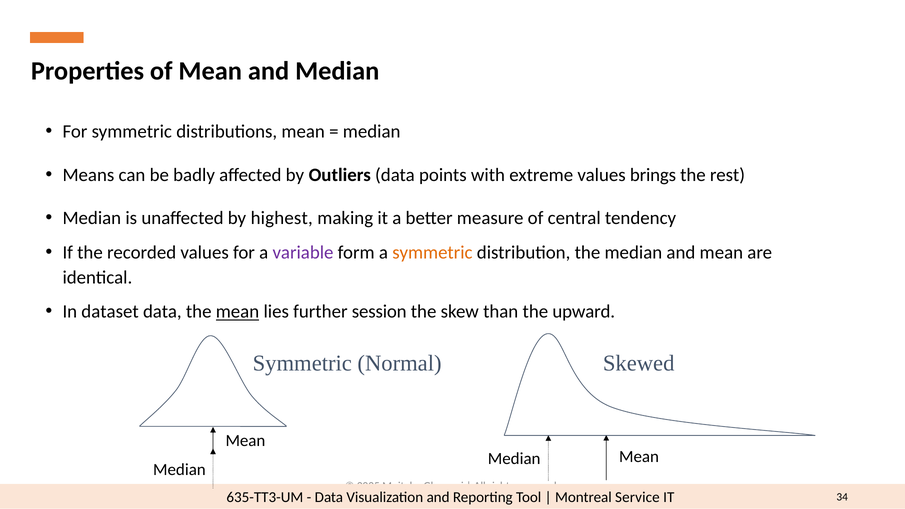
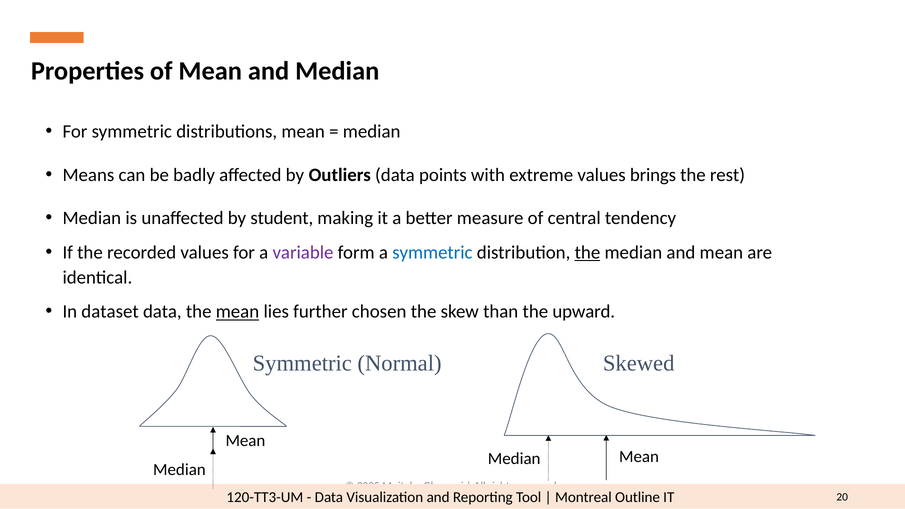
highest: highest -> student
symmetric at (432, 253) colour: orange -> blue
the at (587, 253) underline: none -> present
session: session -> chosen
635-TT3-UM: 635-TT3-UM -> 120-TT3-UM
Service: Service -> Outline
34: 34 -> 20
